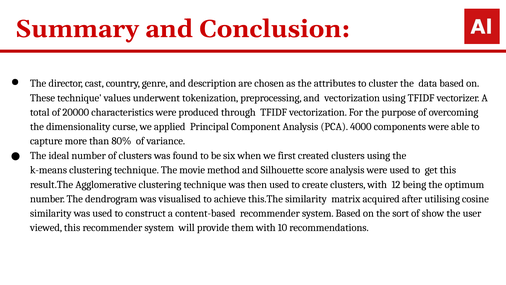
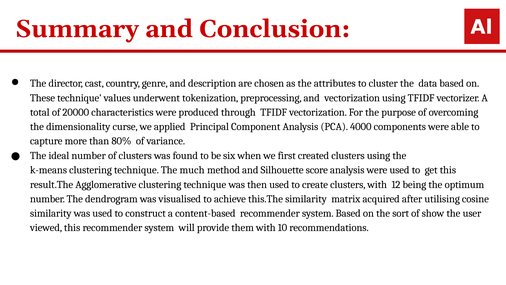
movie: movie -> much
